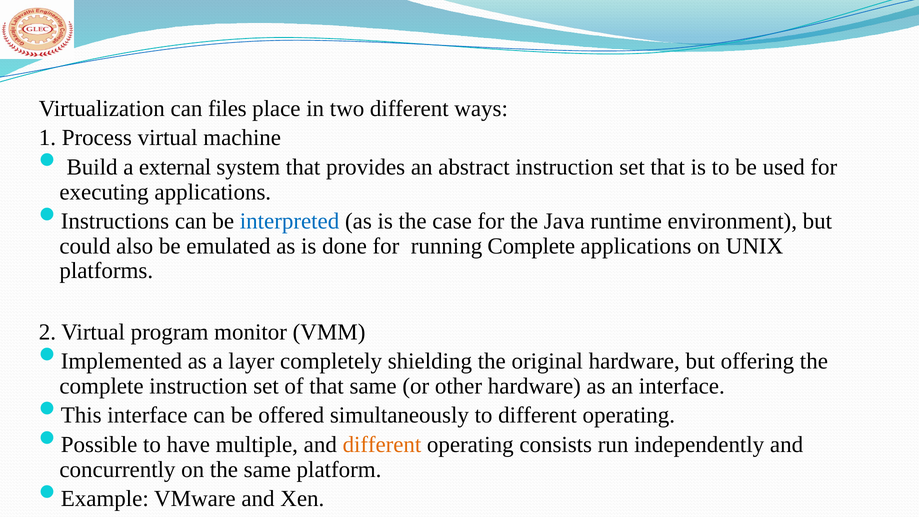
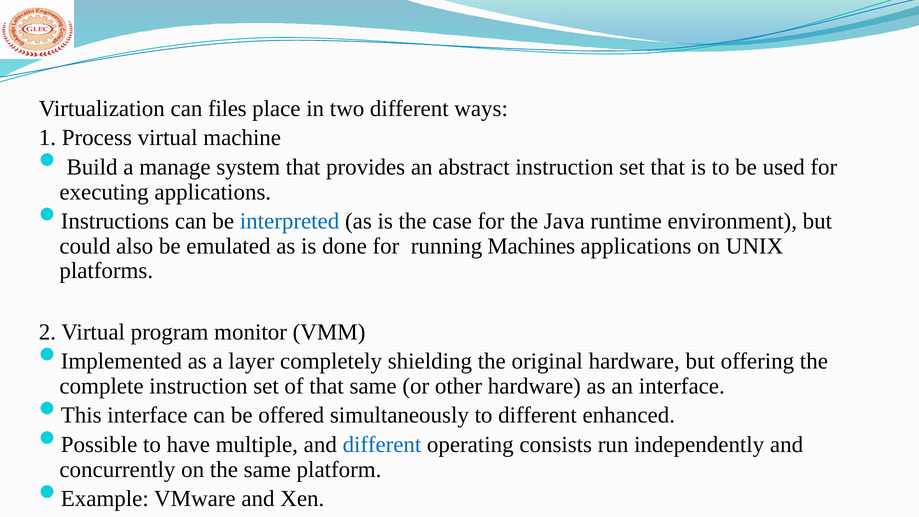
external: external -> manage
running Complete: Complete -> Machines
to different operating: operating -> enhanced
different at (382, 445) colour: orange -> blue
